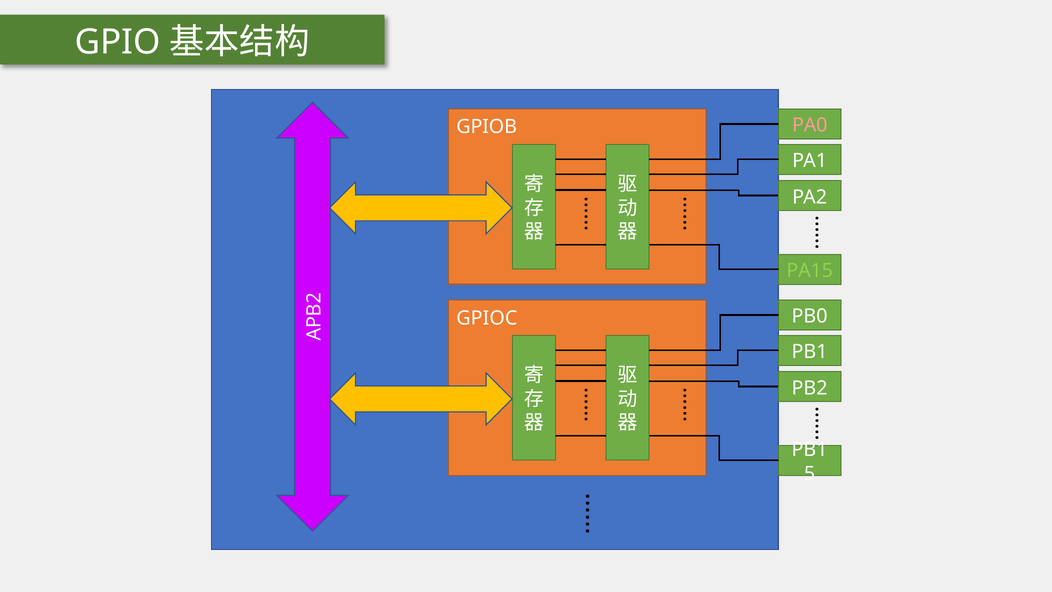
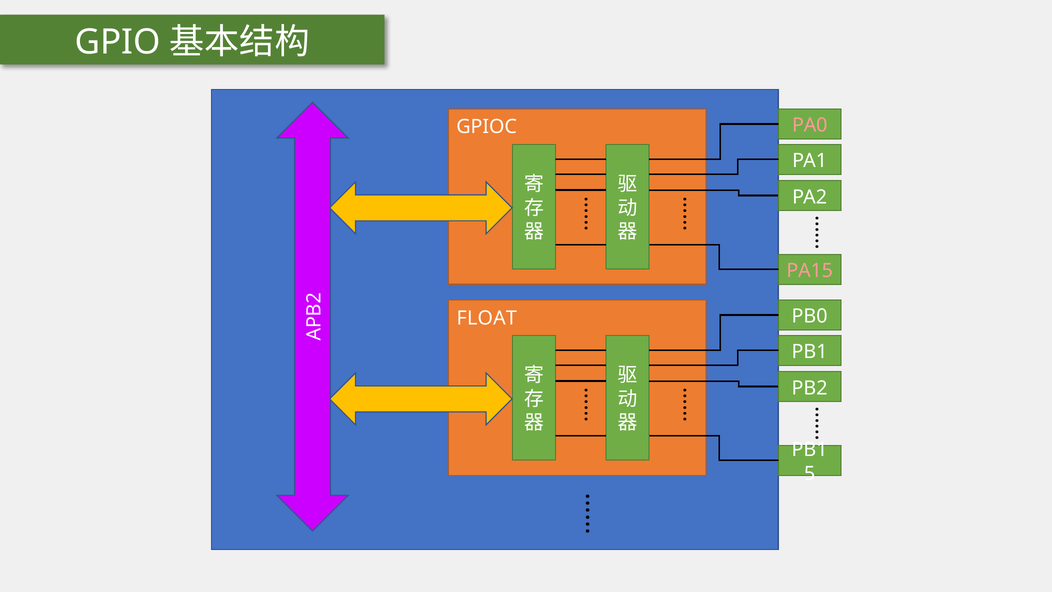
GPIOB: GPIOB -> GPIOC
PA15 colour: light green -> pink
GPIOC: GPIOC -> FLOAT
